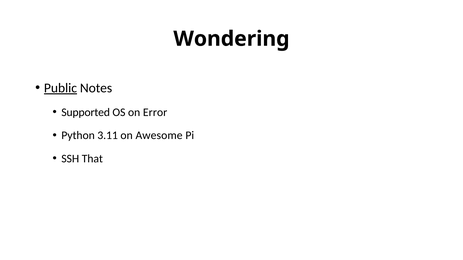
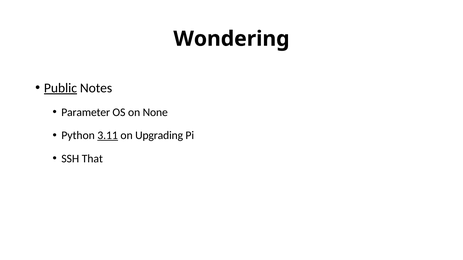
Supported: Supported -> Parameter
Error: Error -> None
3.11 underline: none -> present
Awesome: Awesome -> Upgrading
